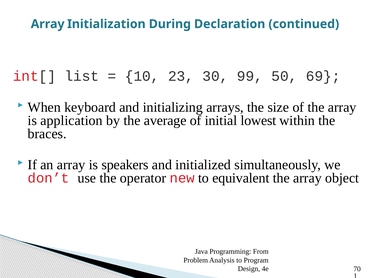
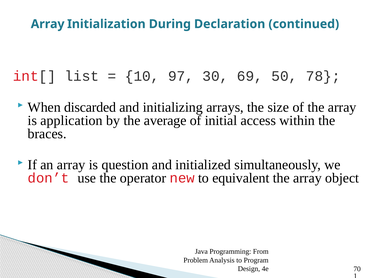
23: 23 -> 97
99: 99 -> 69
69: 69 -> 78
keyboard: keyboard -> discarded
lowest: lowest -> access
speakers: speakers -> question
